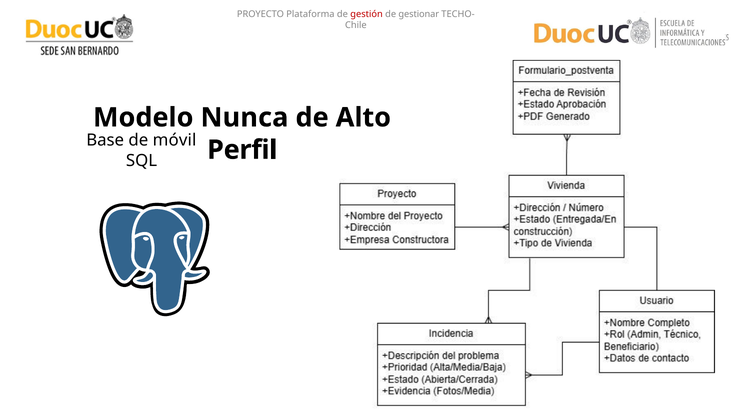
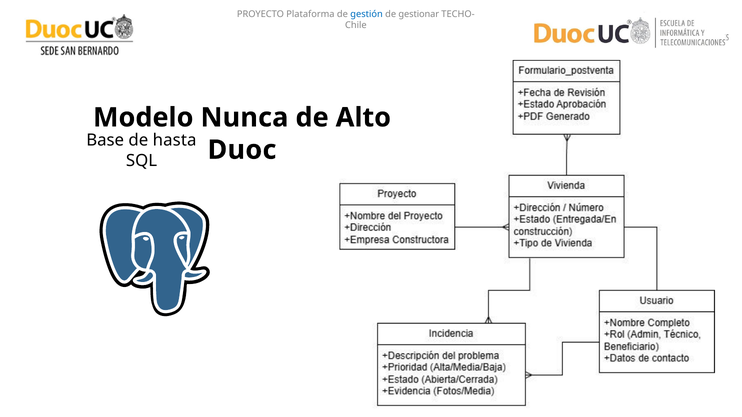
gestión colour: red -> blue
móvil: móvil -> hasta
Perfil: Perfil -> Duoc
